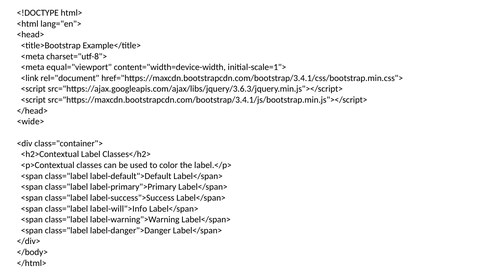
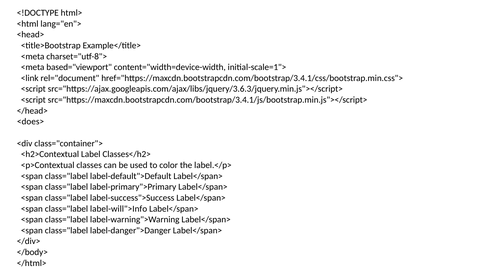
equal="viewport: equal="viewport -> based="viewport
<wide>: <wide> -> <does>
